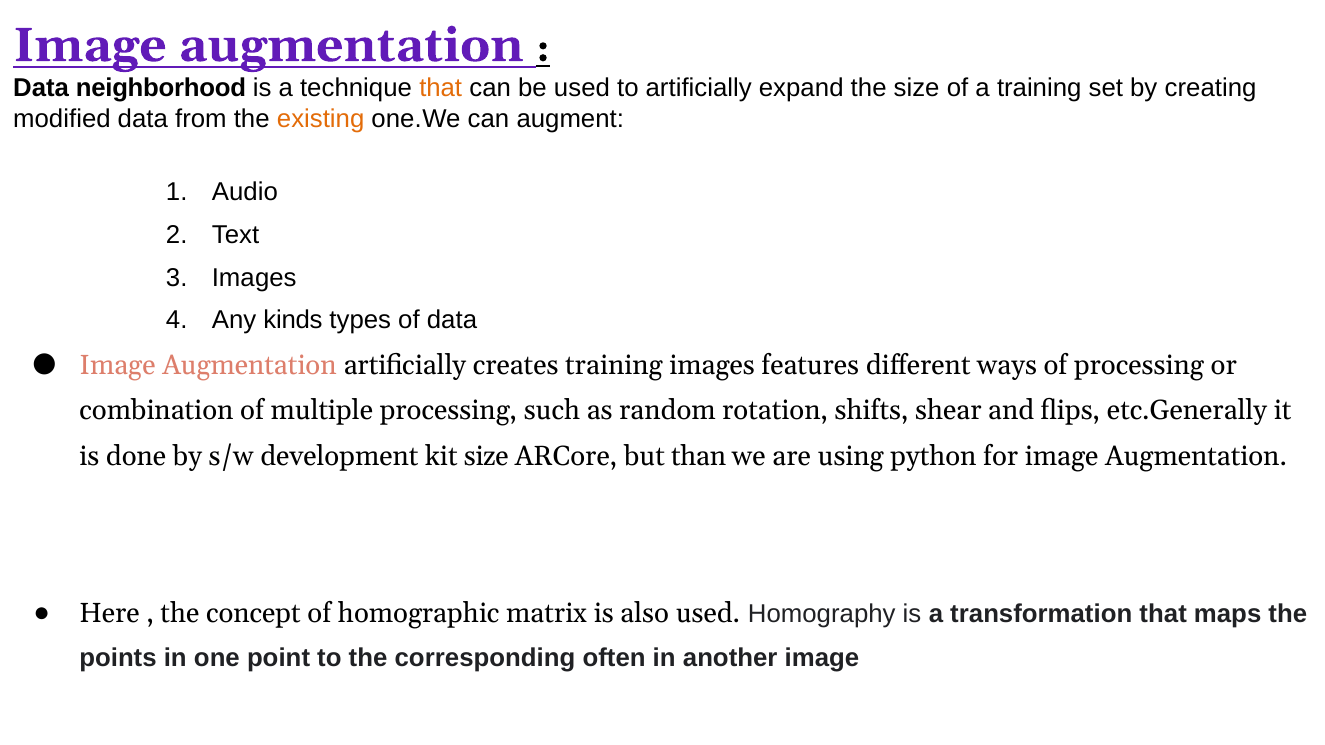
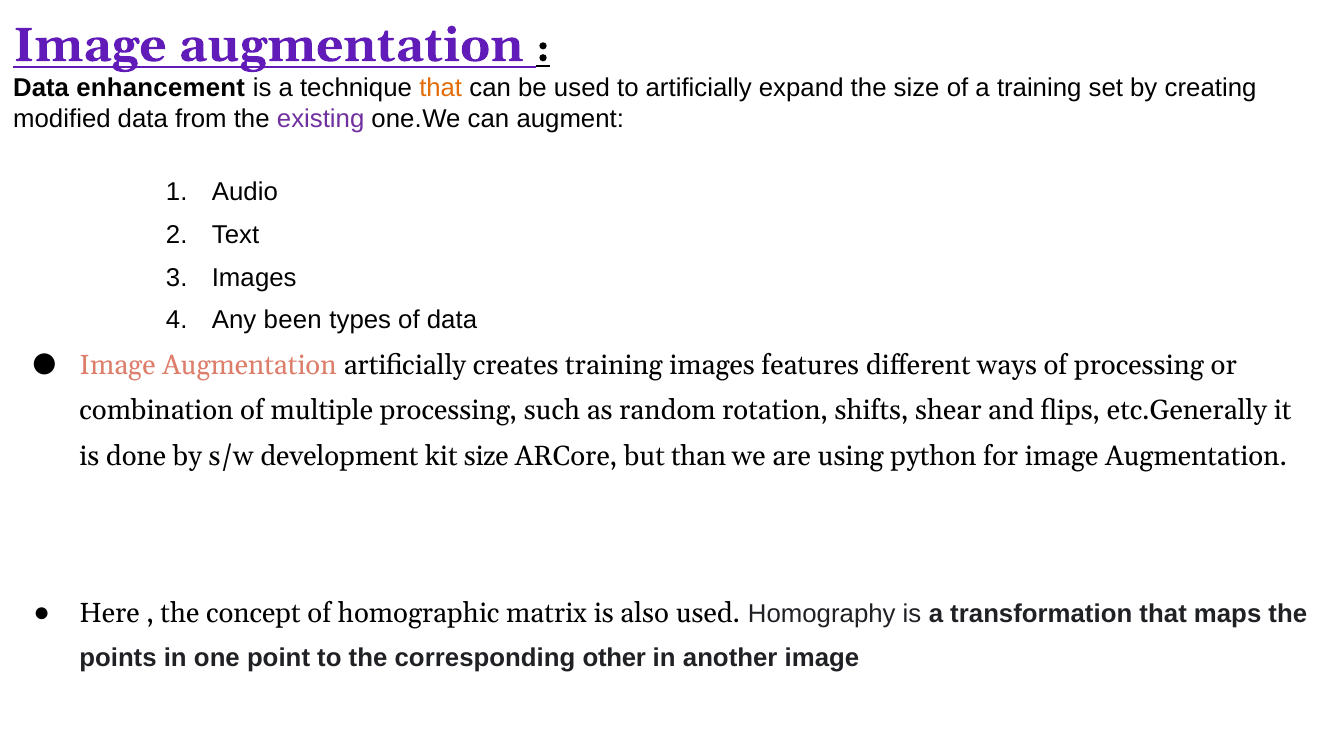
neighborhood: neighborhood -> enhancement
existing colour: orange -> purple
kinds: kinds -> been
often: often -> other
